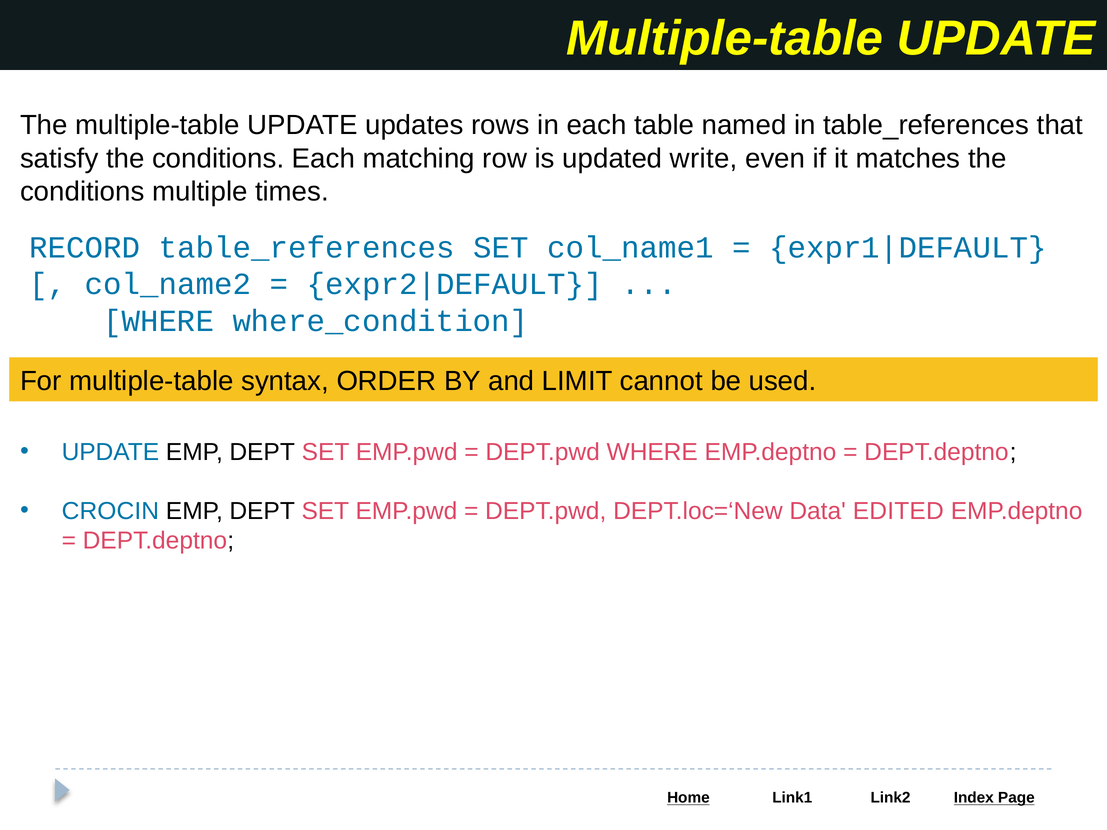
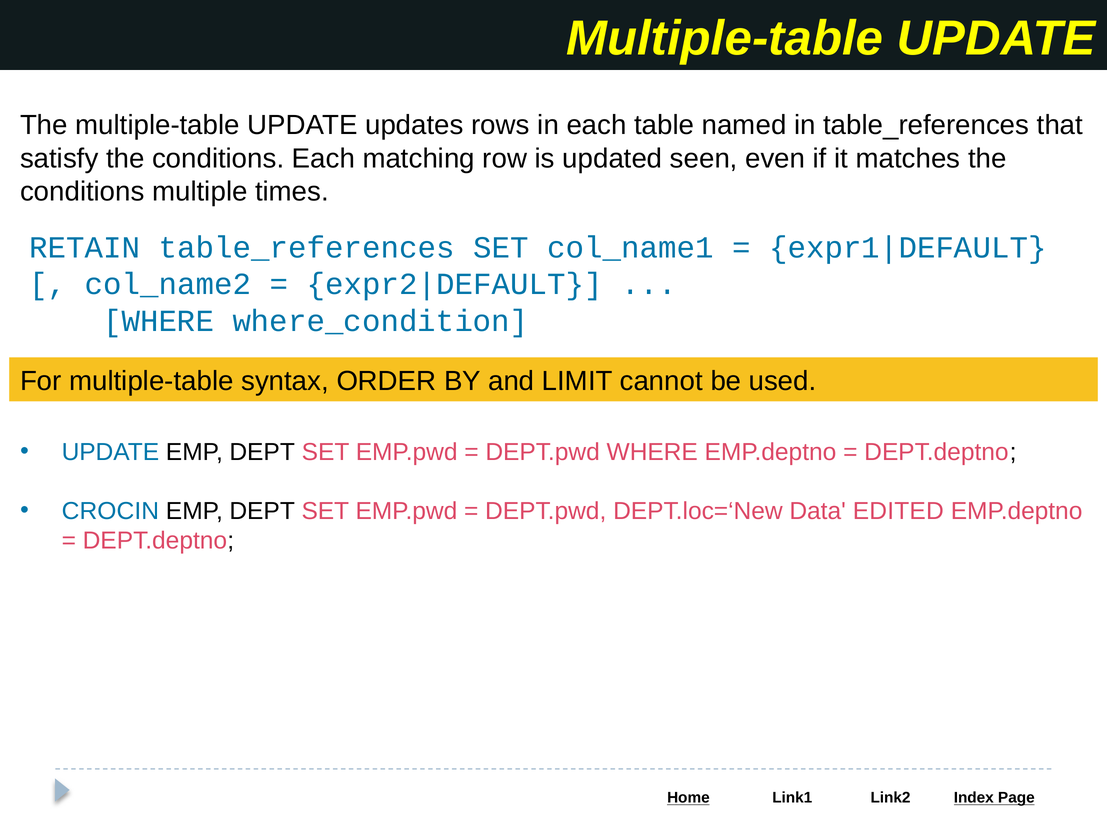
write: write -> seen
RECORD: RECORD -> RETAIN
